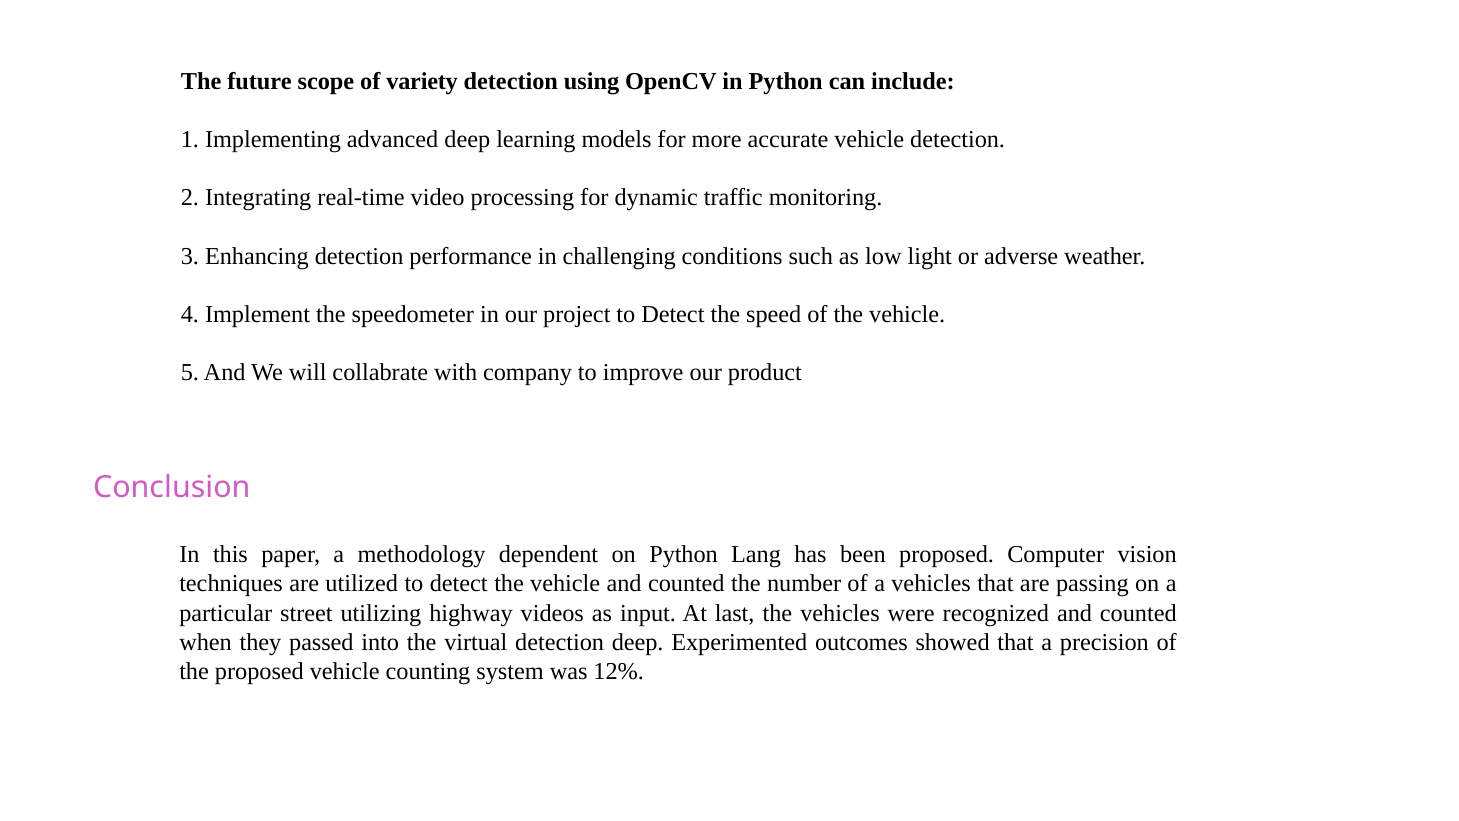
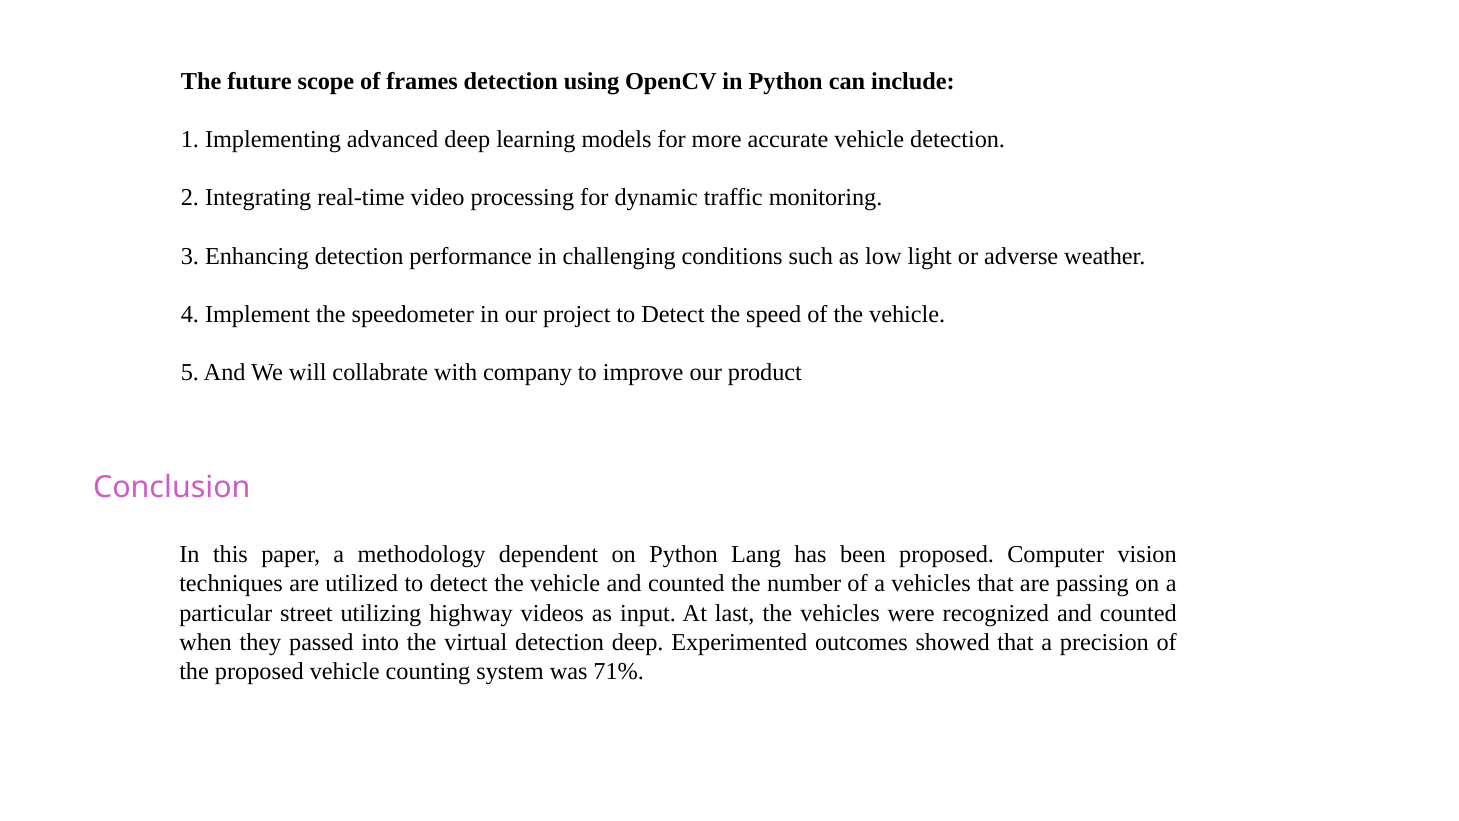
variety: variety -> frames
12%: 12% -> 71%
